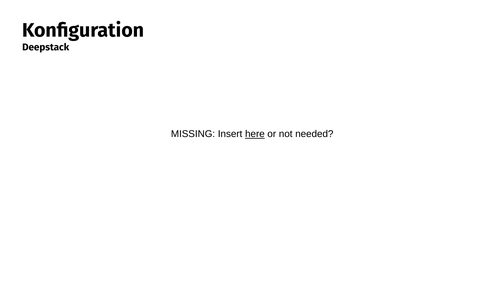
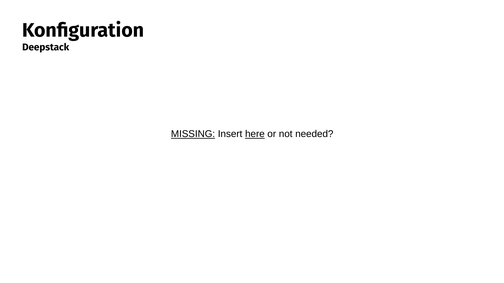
MISSING underline: none -> present
